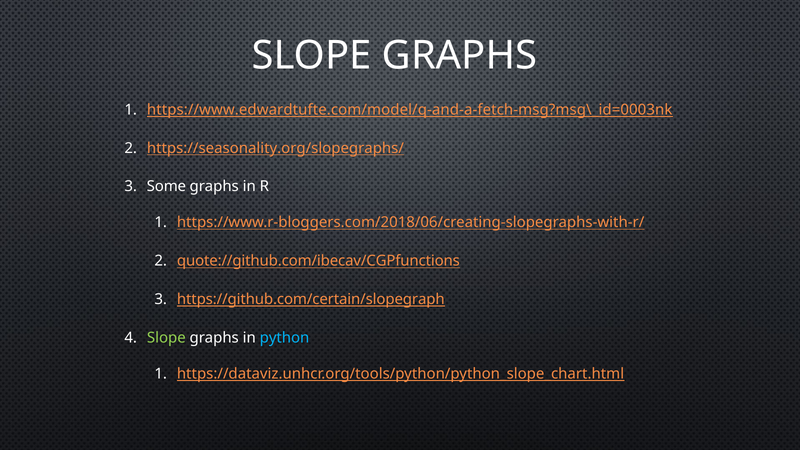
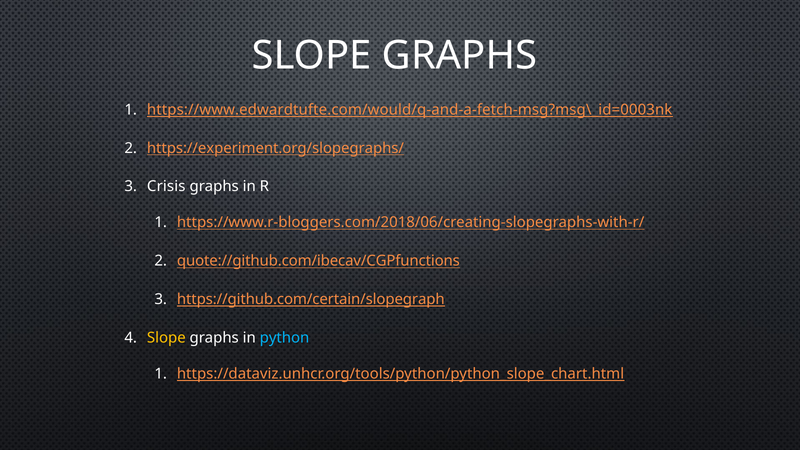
https://www.edwardtufte.com/model/q-and-a-fetch-msg?msg\_id=0003nk: https://www.edwardtufte.com/model/q-and-a-fetch-msg?msg\_id=0003nk -> https://www.edwardtufte.com/would/q-and-a-fetch-msg?msg\_id=0003nk
https://seasonality.org/slopegraphs/: https://seasonality.org/slopegraphs/ -> https://experiment.org/slopegraphs/
Some: Some -> Crisis
Slope at (166, 338) colour: light green -> yellow
